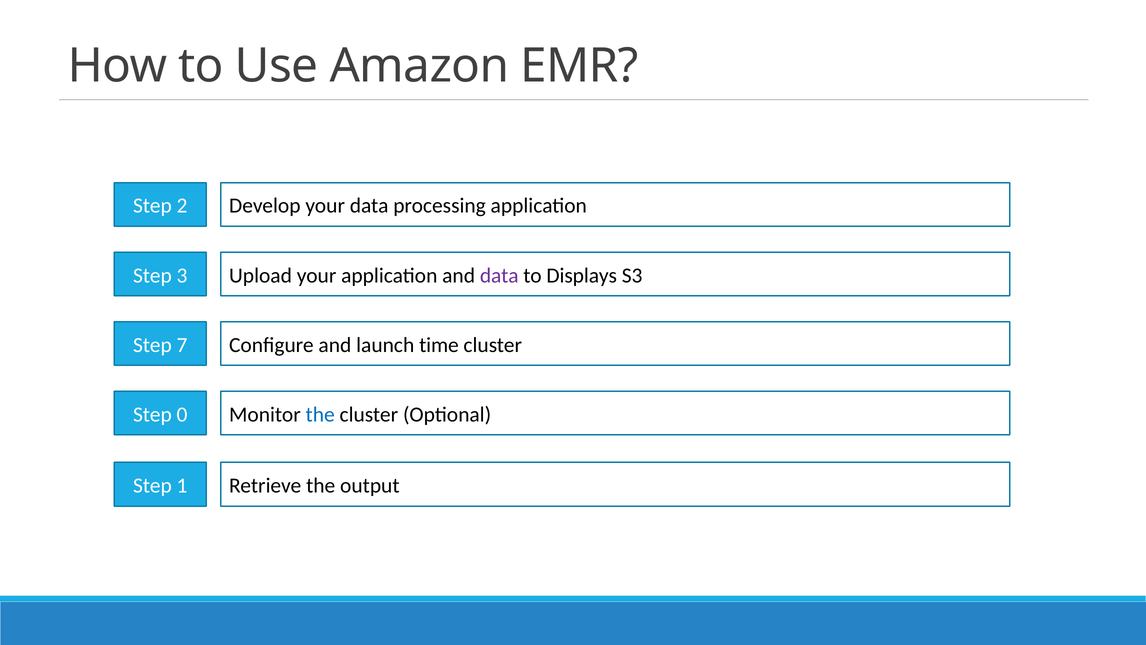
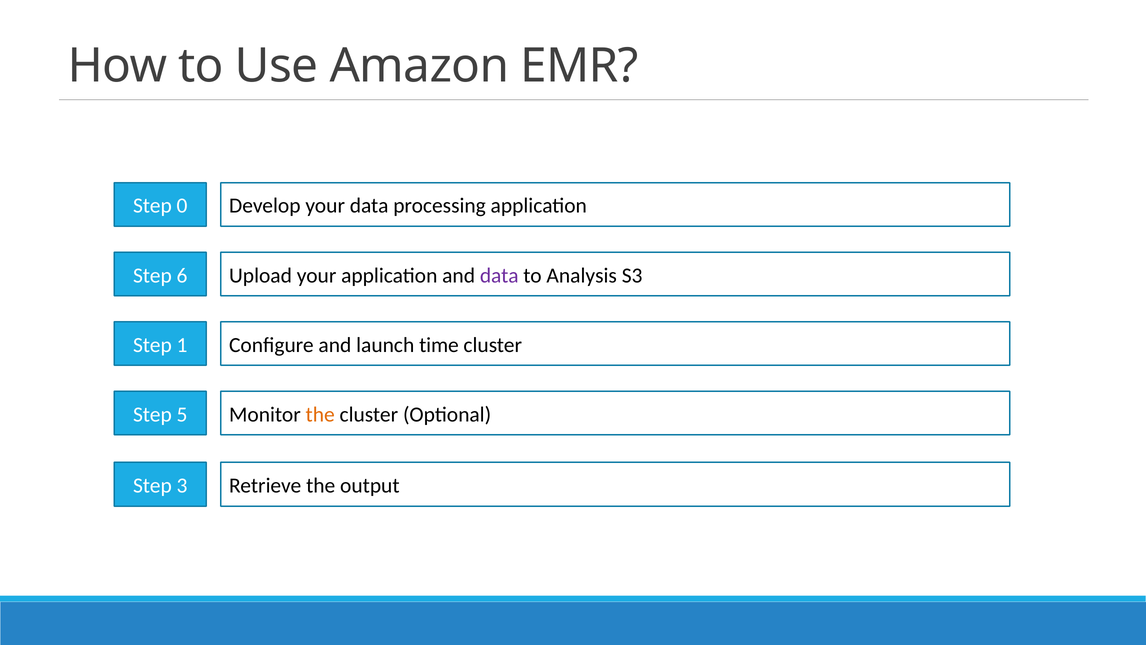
2: 2 -> 0
3: 3 -> 6
Displays: Displays -> Analysis
7: 7 -> 1
0: 0 -> 5
the at (320, 414) colour: blue -> orange
1: 1 -> 3
